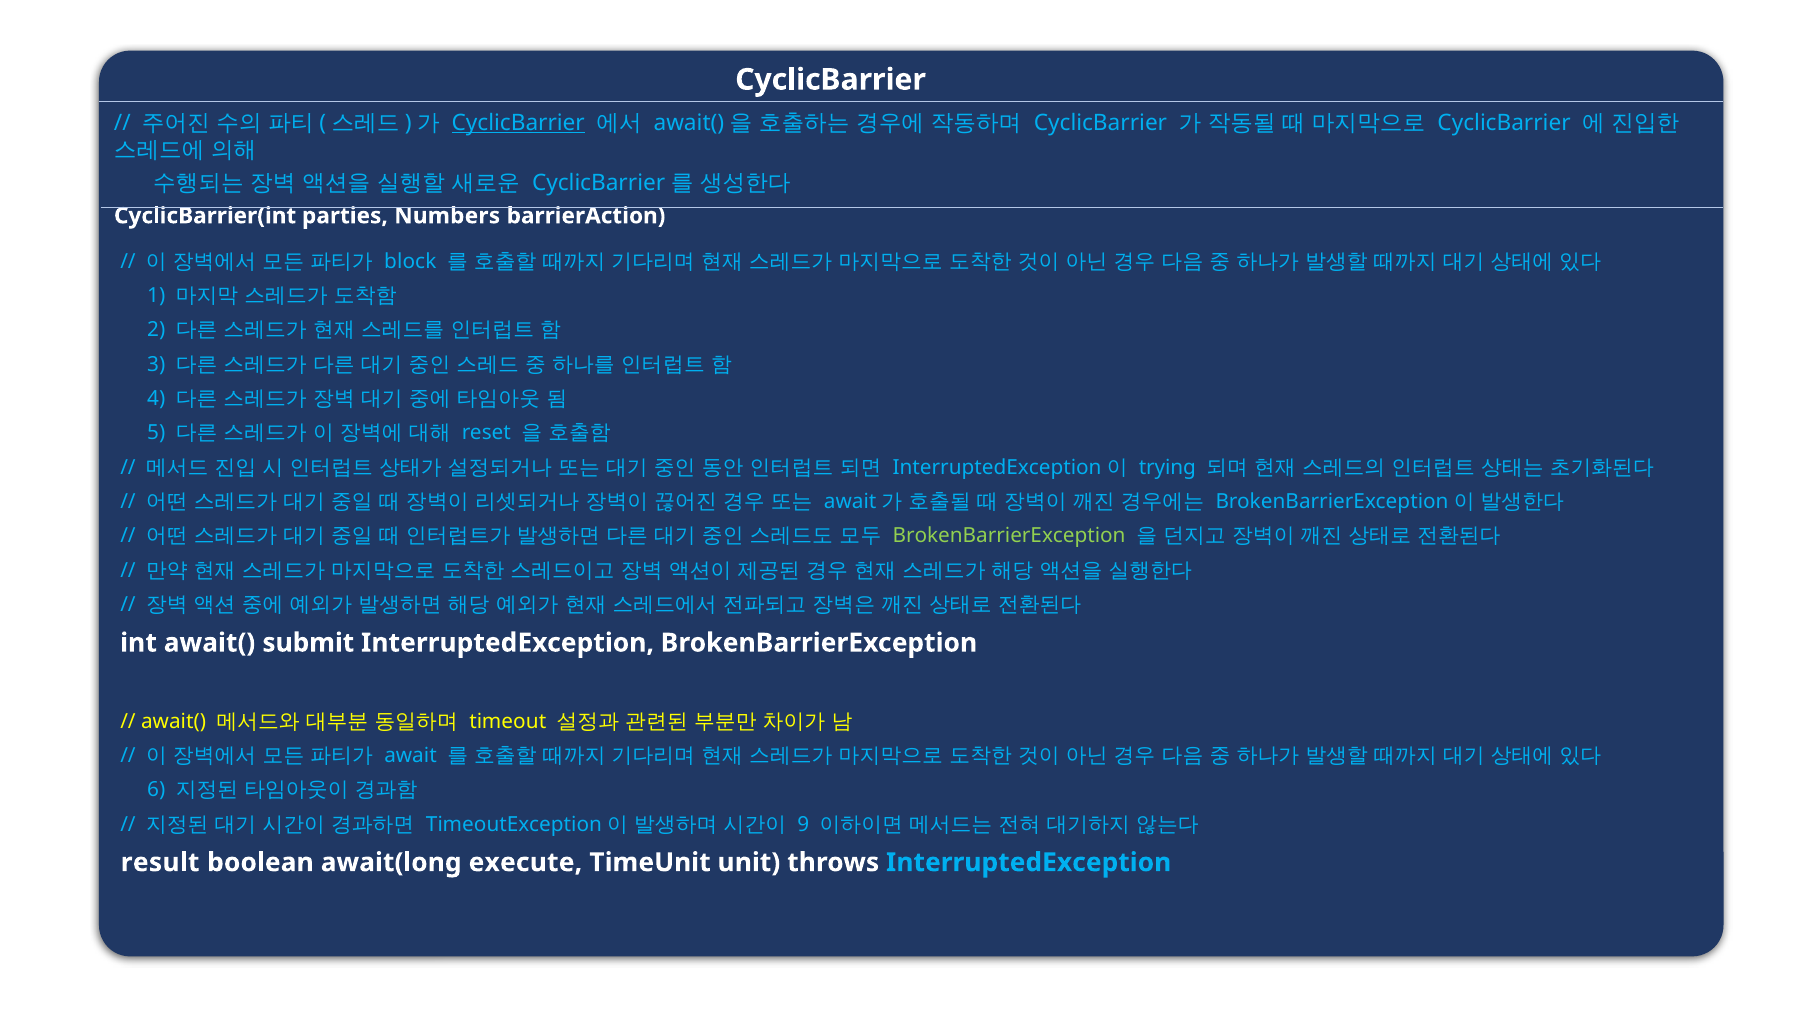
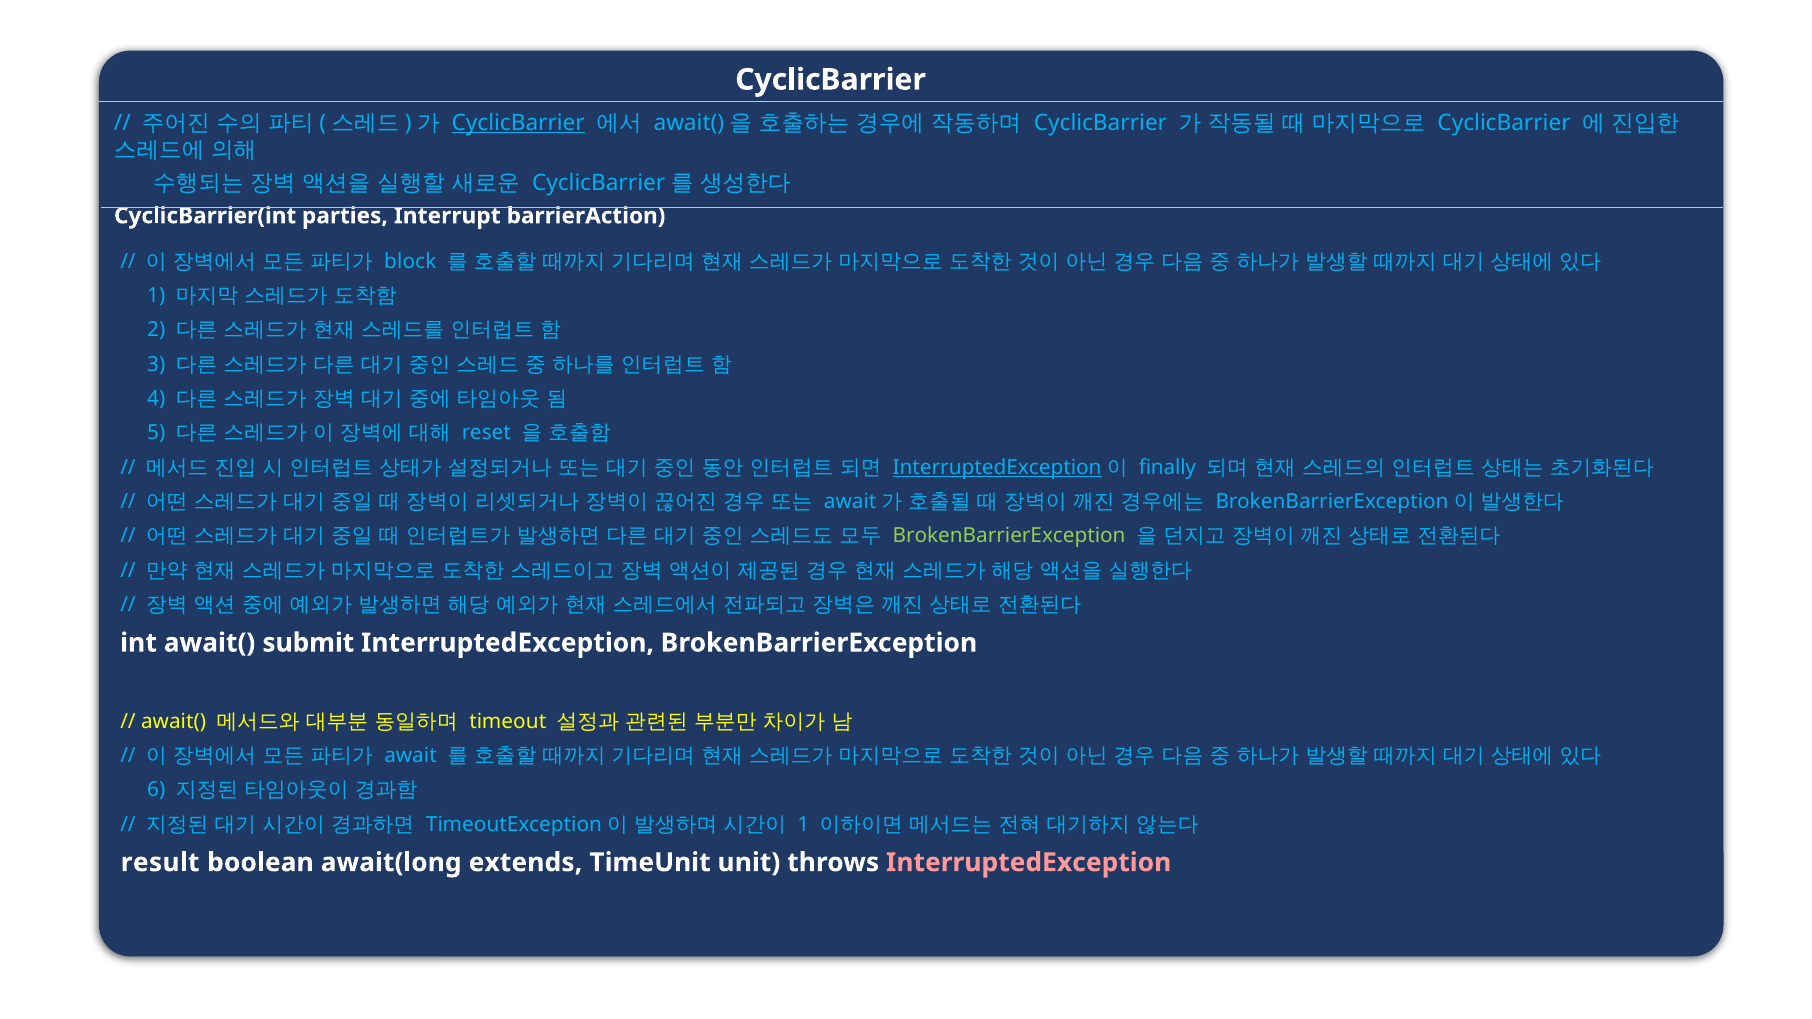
Numbers: Numbers -> Interrupt
InterruptedException at (997, 467) underline: none -> present
trying: trying -> finally
9 at (803, 825): 9 -> 1
execute: execute -> extends
InterruptedException at (1029, 863) colour: light blue -> pink
